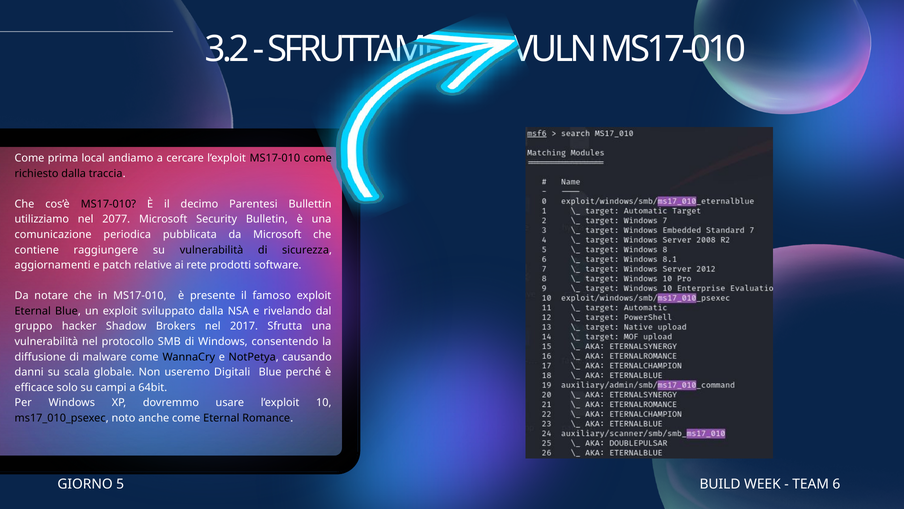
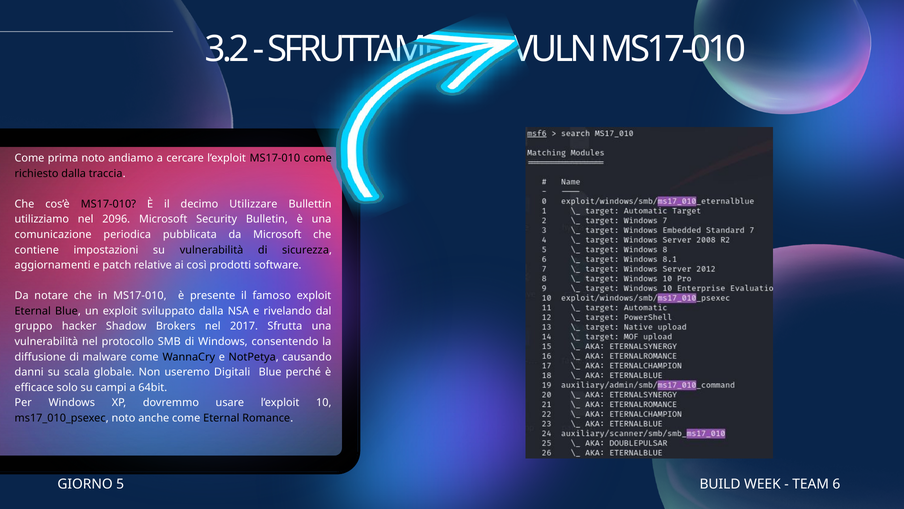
prima local: local -> noto
Parentesi: Parentesi -> Utilizzare
2077: 2077 -> 2096
raggiungere: raggiungere -> impostazioni
rete: rete -> così
